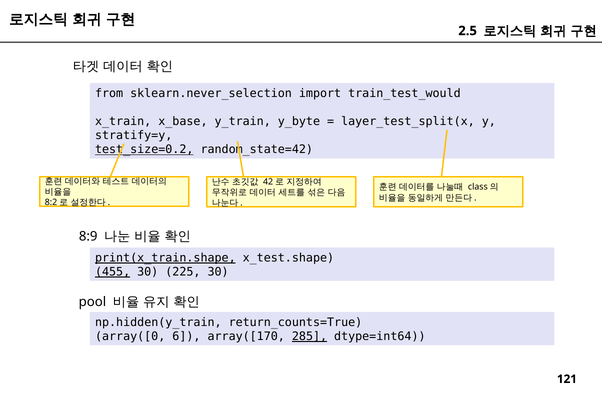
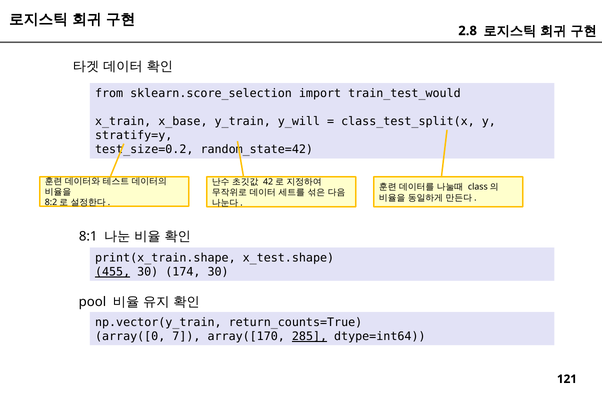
2.5: 2.5 -> 2.8
sklearn.never_selection: sklearn.never_selection -> sklearn.score_selection
y_byte: y_byte -> y_will
layer_test_split(x: layer_test_split(x -> class_test_split(x
test_size=0.2 underline: present -> none
8:9: 8:9 -> 8:1
print(x_train.shape underline: present -> none
225: 225 -> 174
np.hidden(y_train: np.hidden(y_train -> np.vector(y_train
6: 6 -> 7
